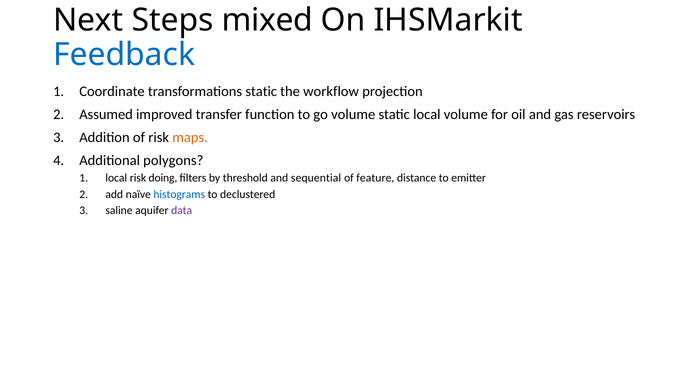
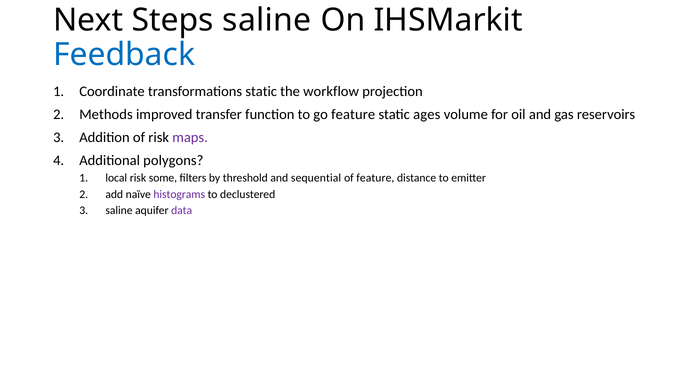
Steps mixed: mixed -> saline
Assumed: Assumed -> Methods
go volume: volume -> feature
static local: local -> ages
maps colour: orange -> purple
doing: doing -> some
histograms colour: blue -> purple
